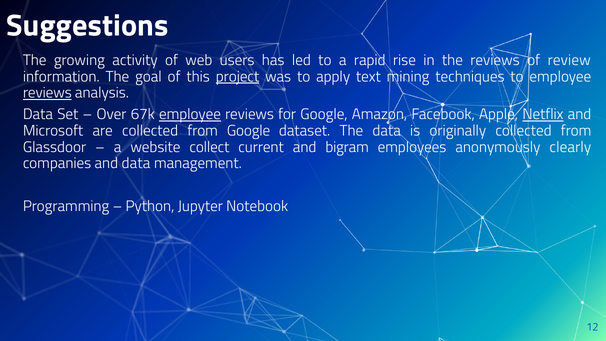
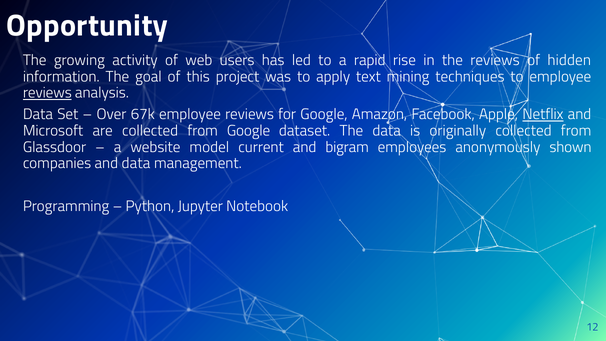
Suggestions: Suggestions -> Opportunity
review: review -> hidden
project underline: present -> none
employee at (190, 114) underline: present -> none
collect: collect -> model
clearly: clearly -> shown
